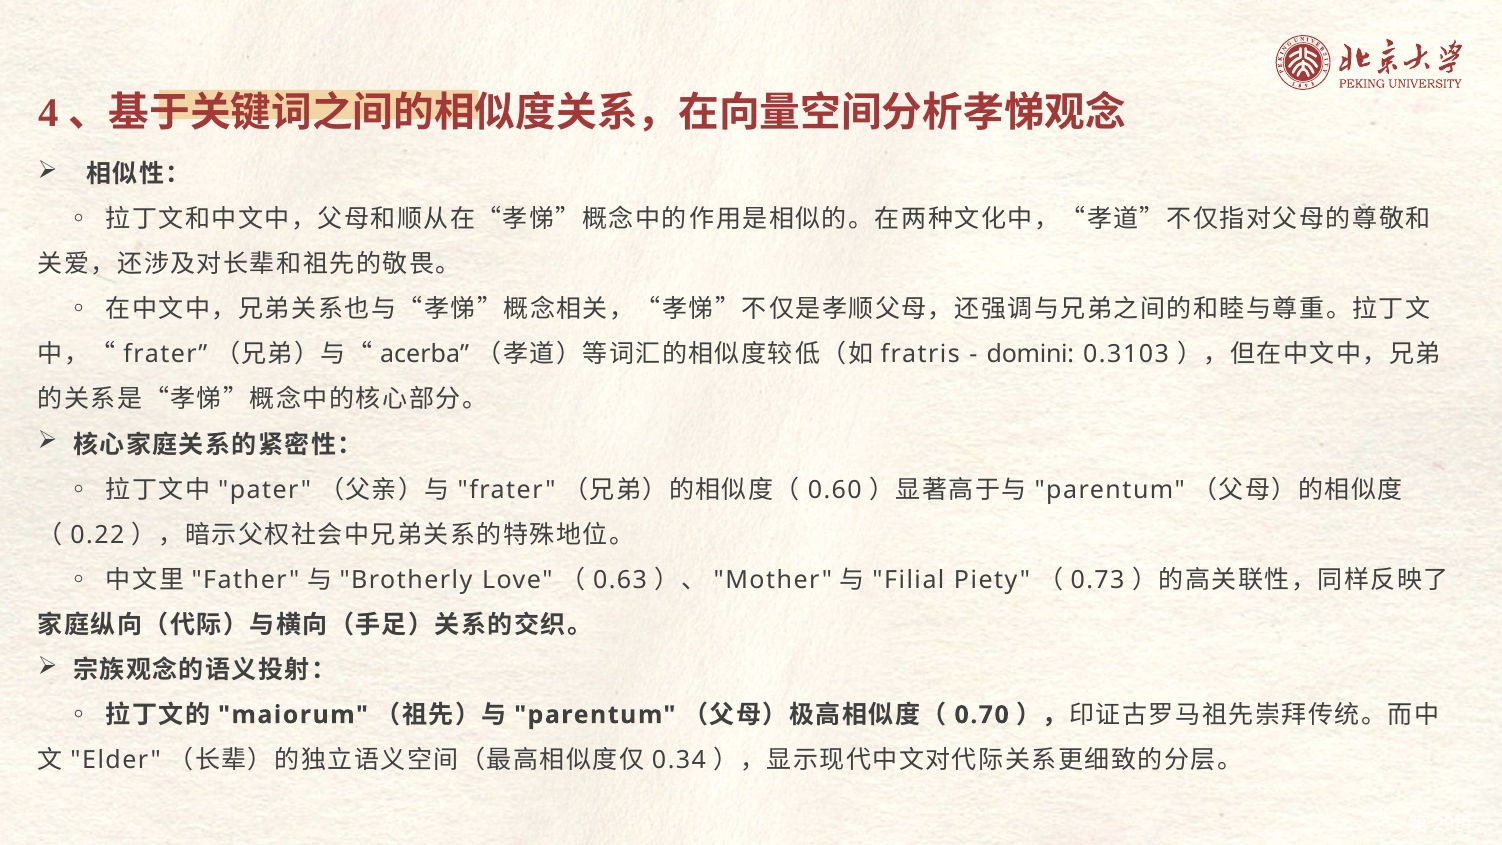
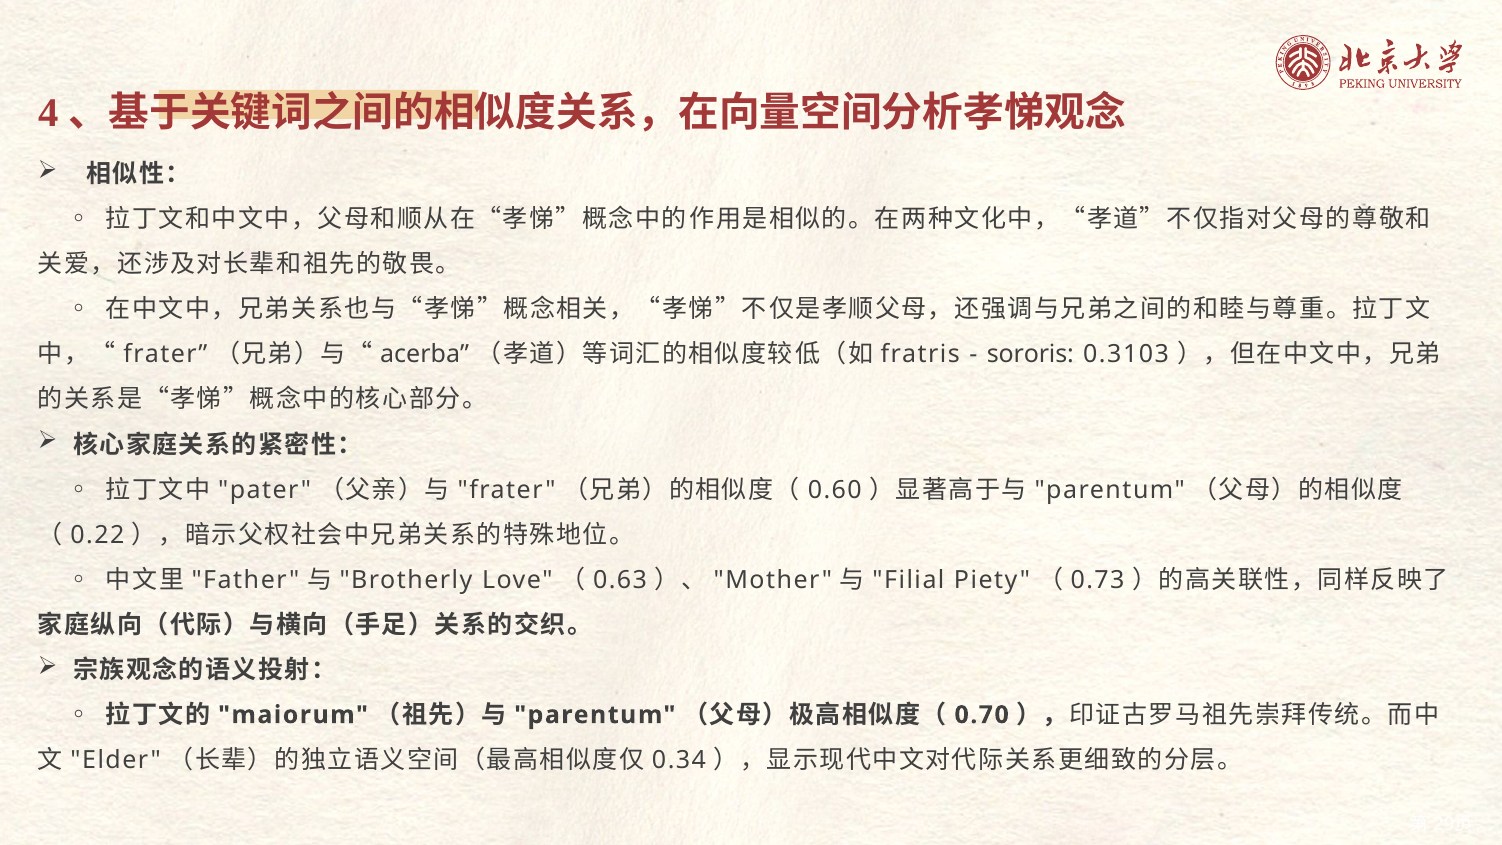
domini: domini -> sororis
